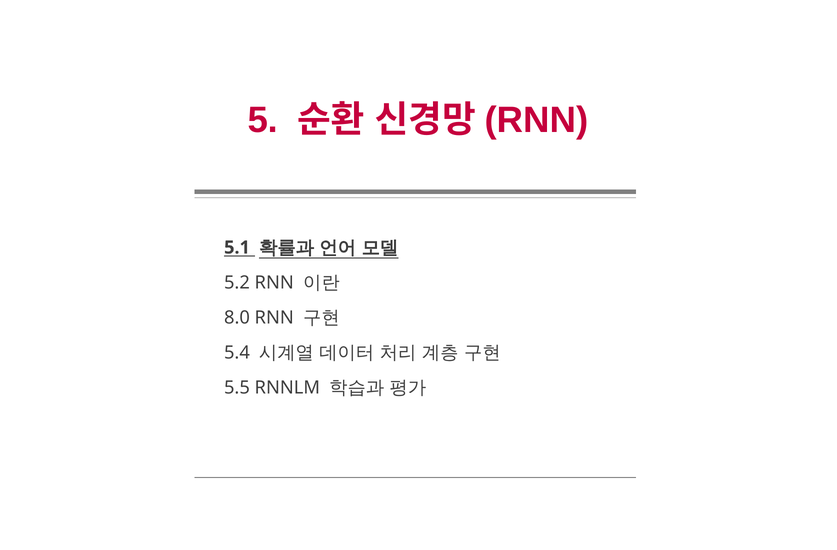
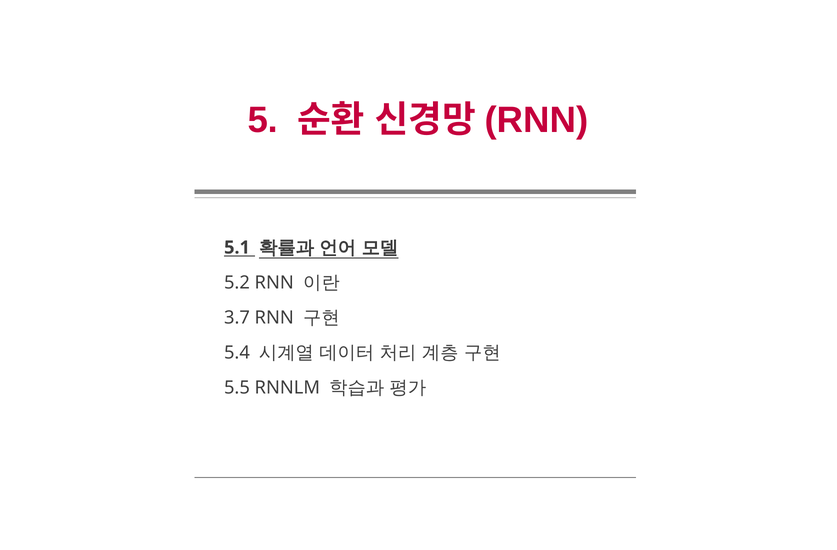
8.0: 8.0 -> 3.7
